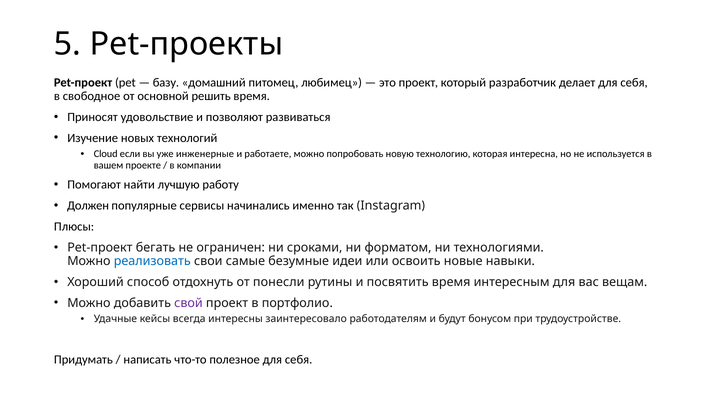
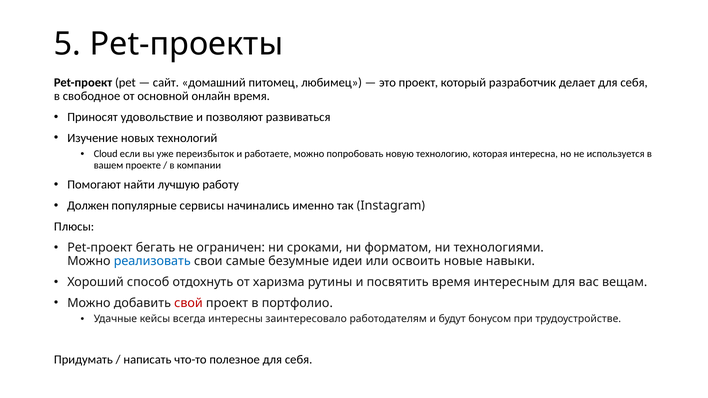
базу: базу -> сайт
решить: решить -> онлайн
инженерные: инженерные -> переизбыток
понесли: понесли -> харизма
свой colour: purple -> red
